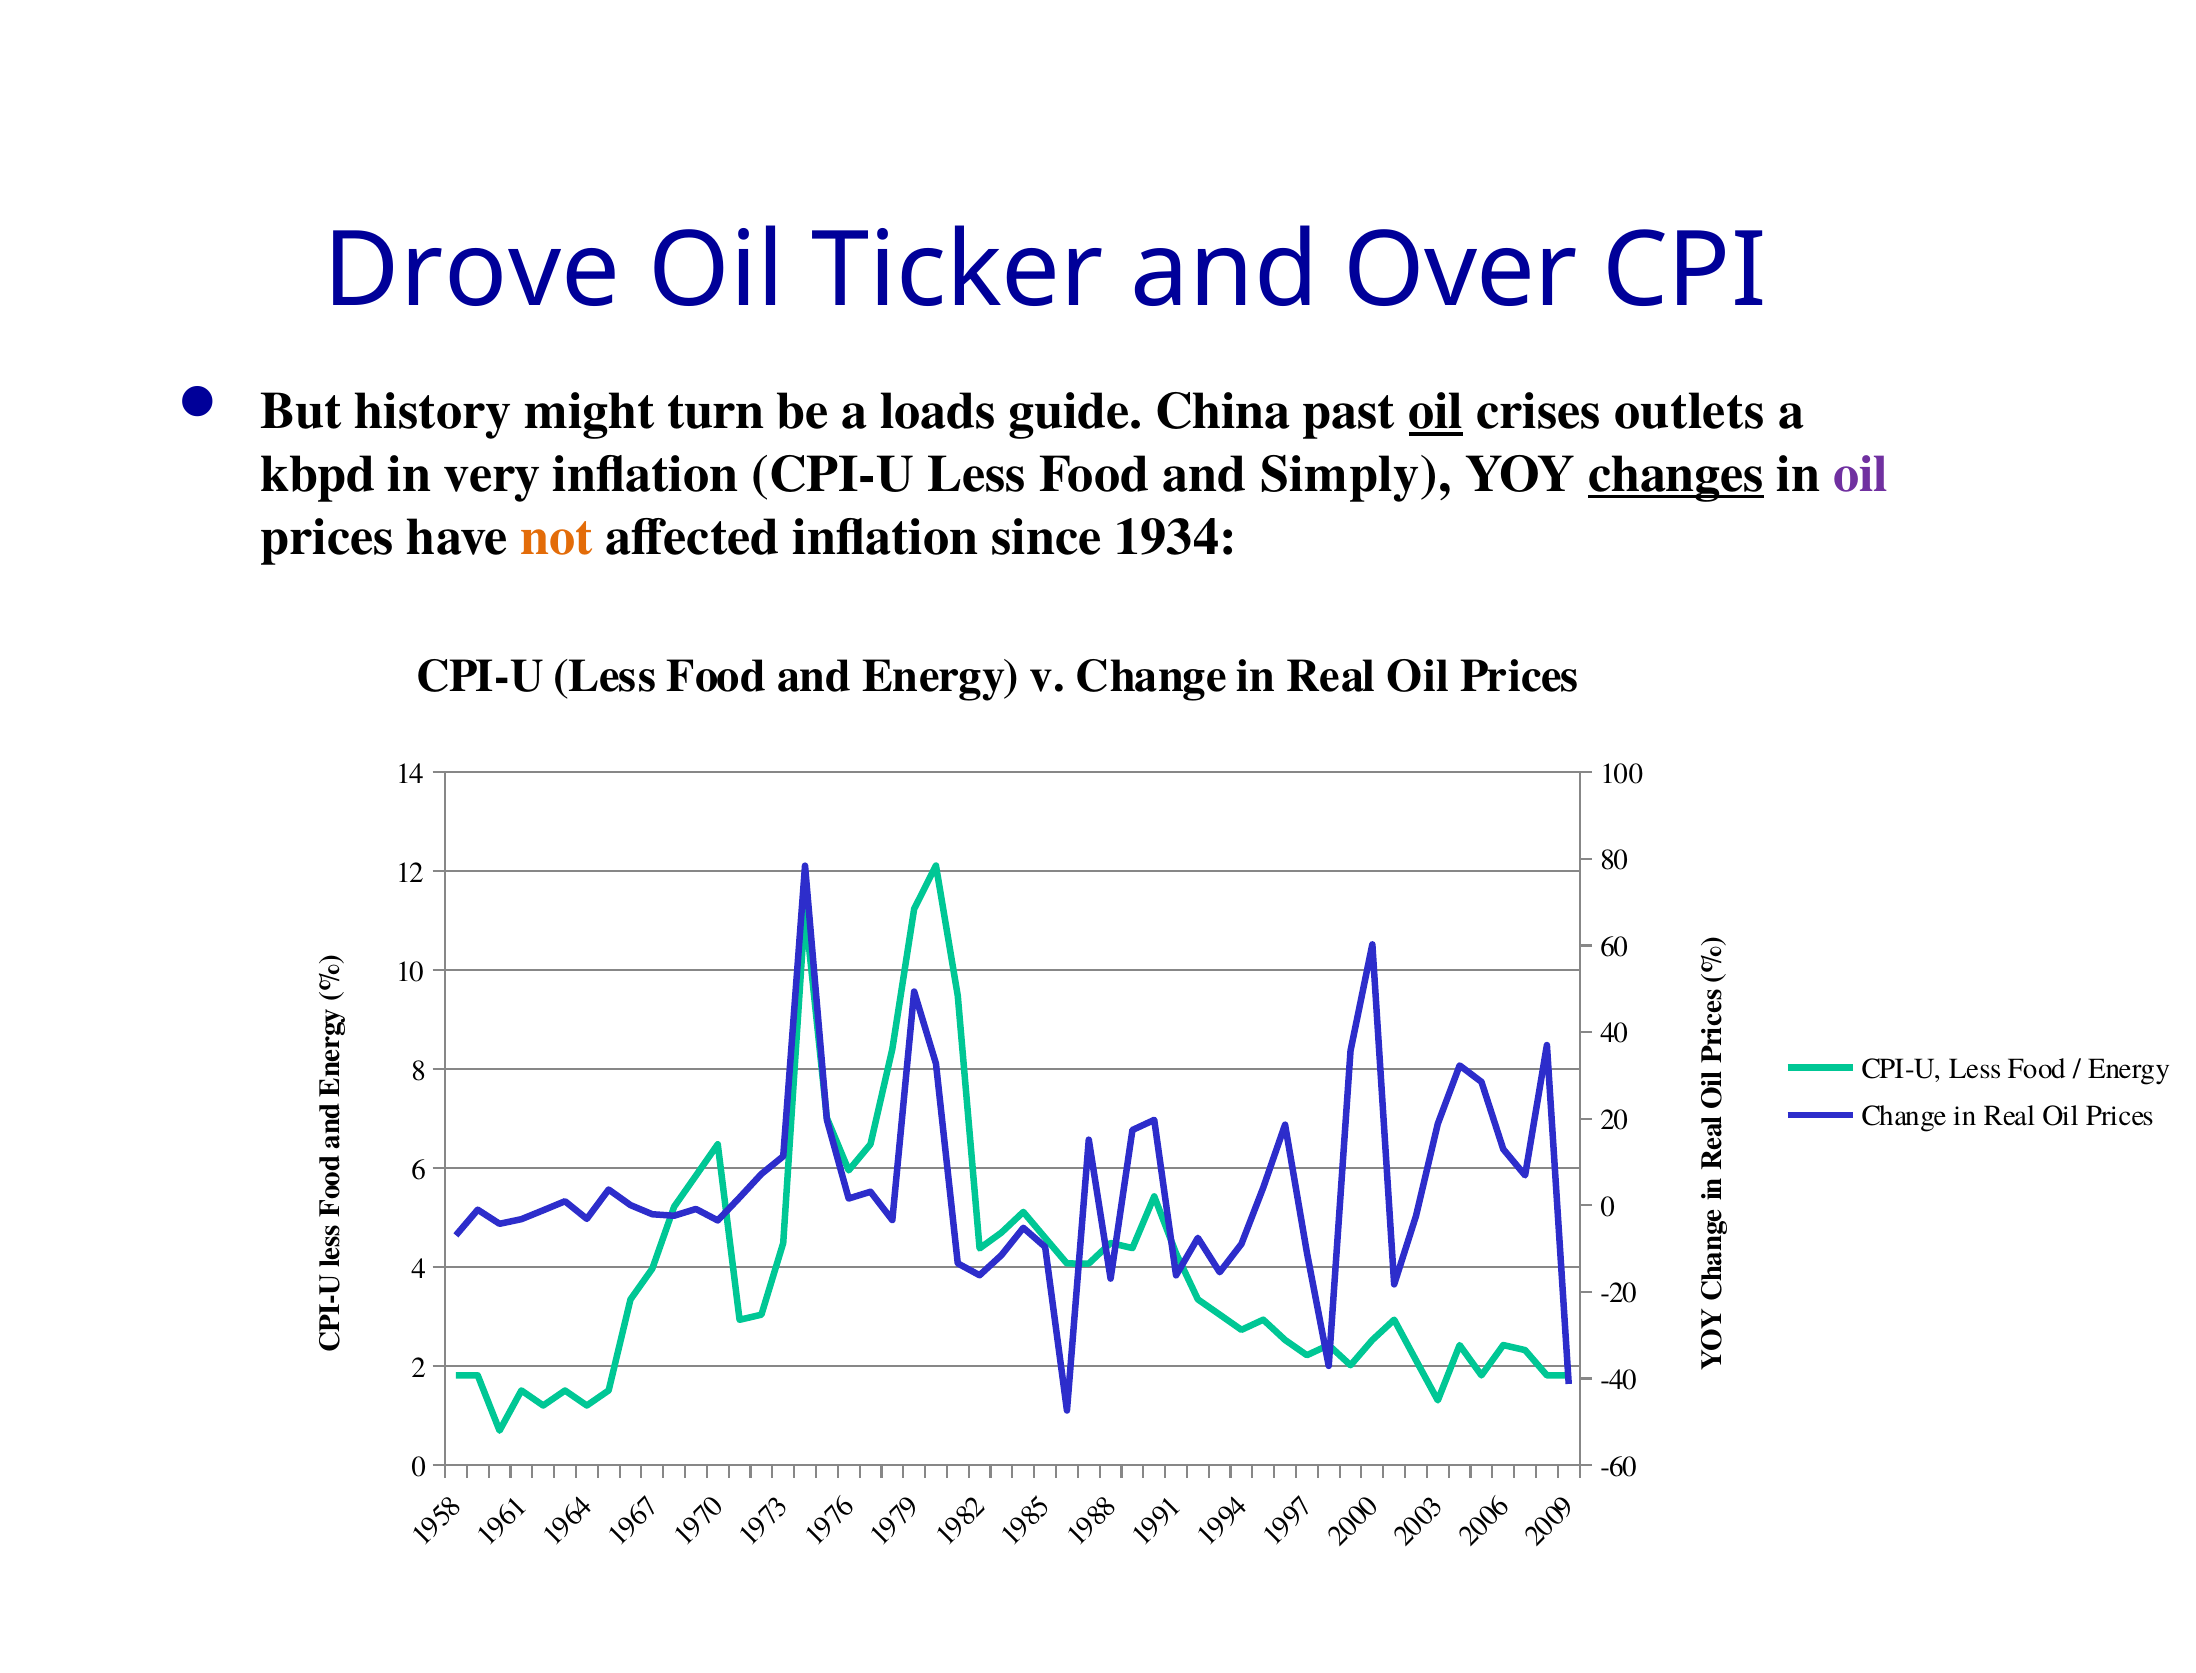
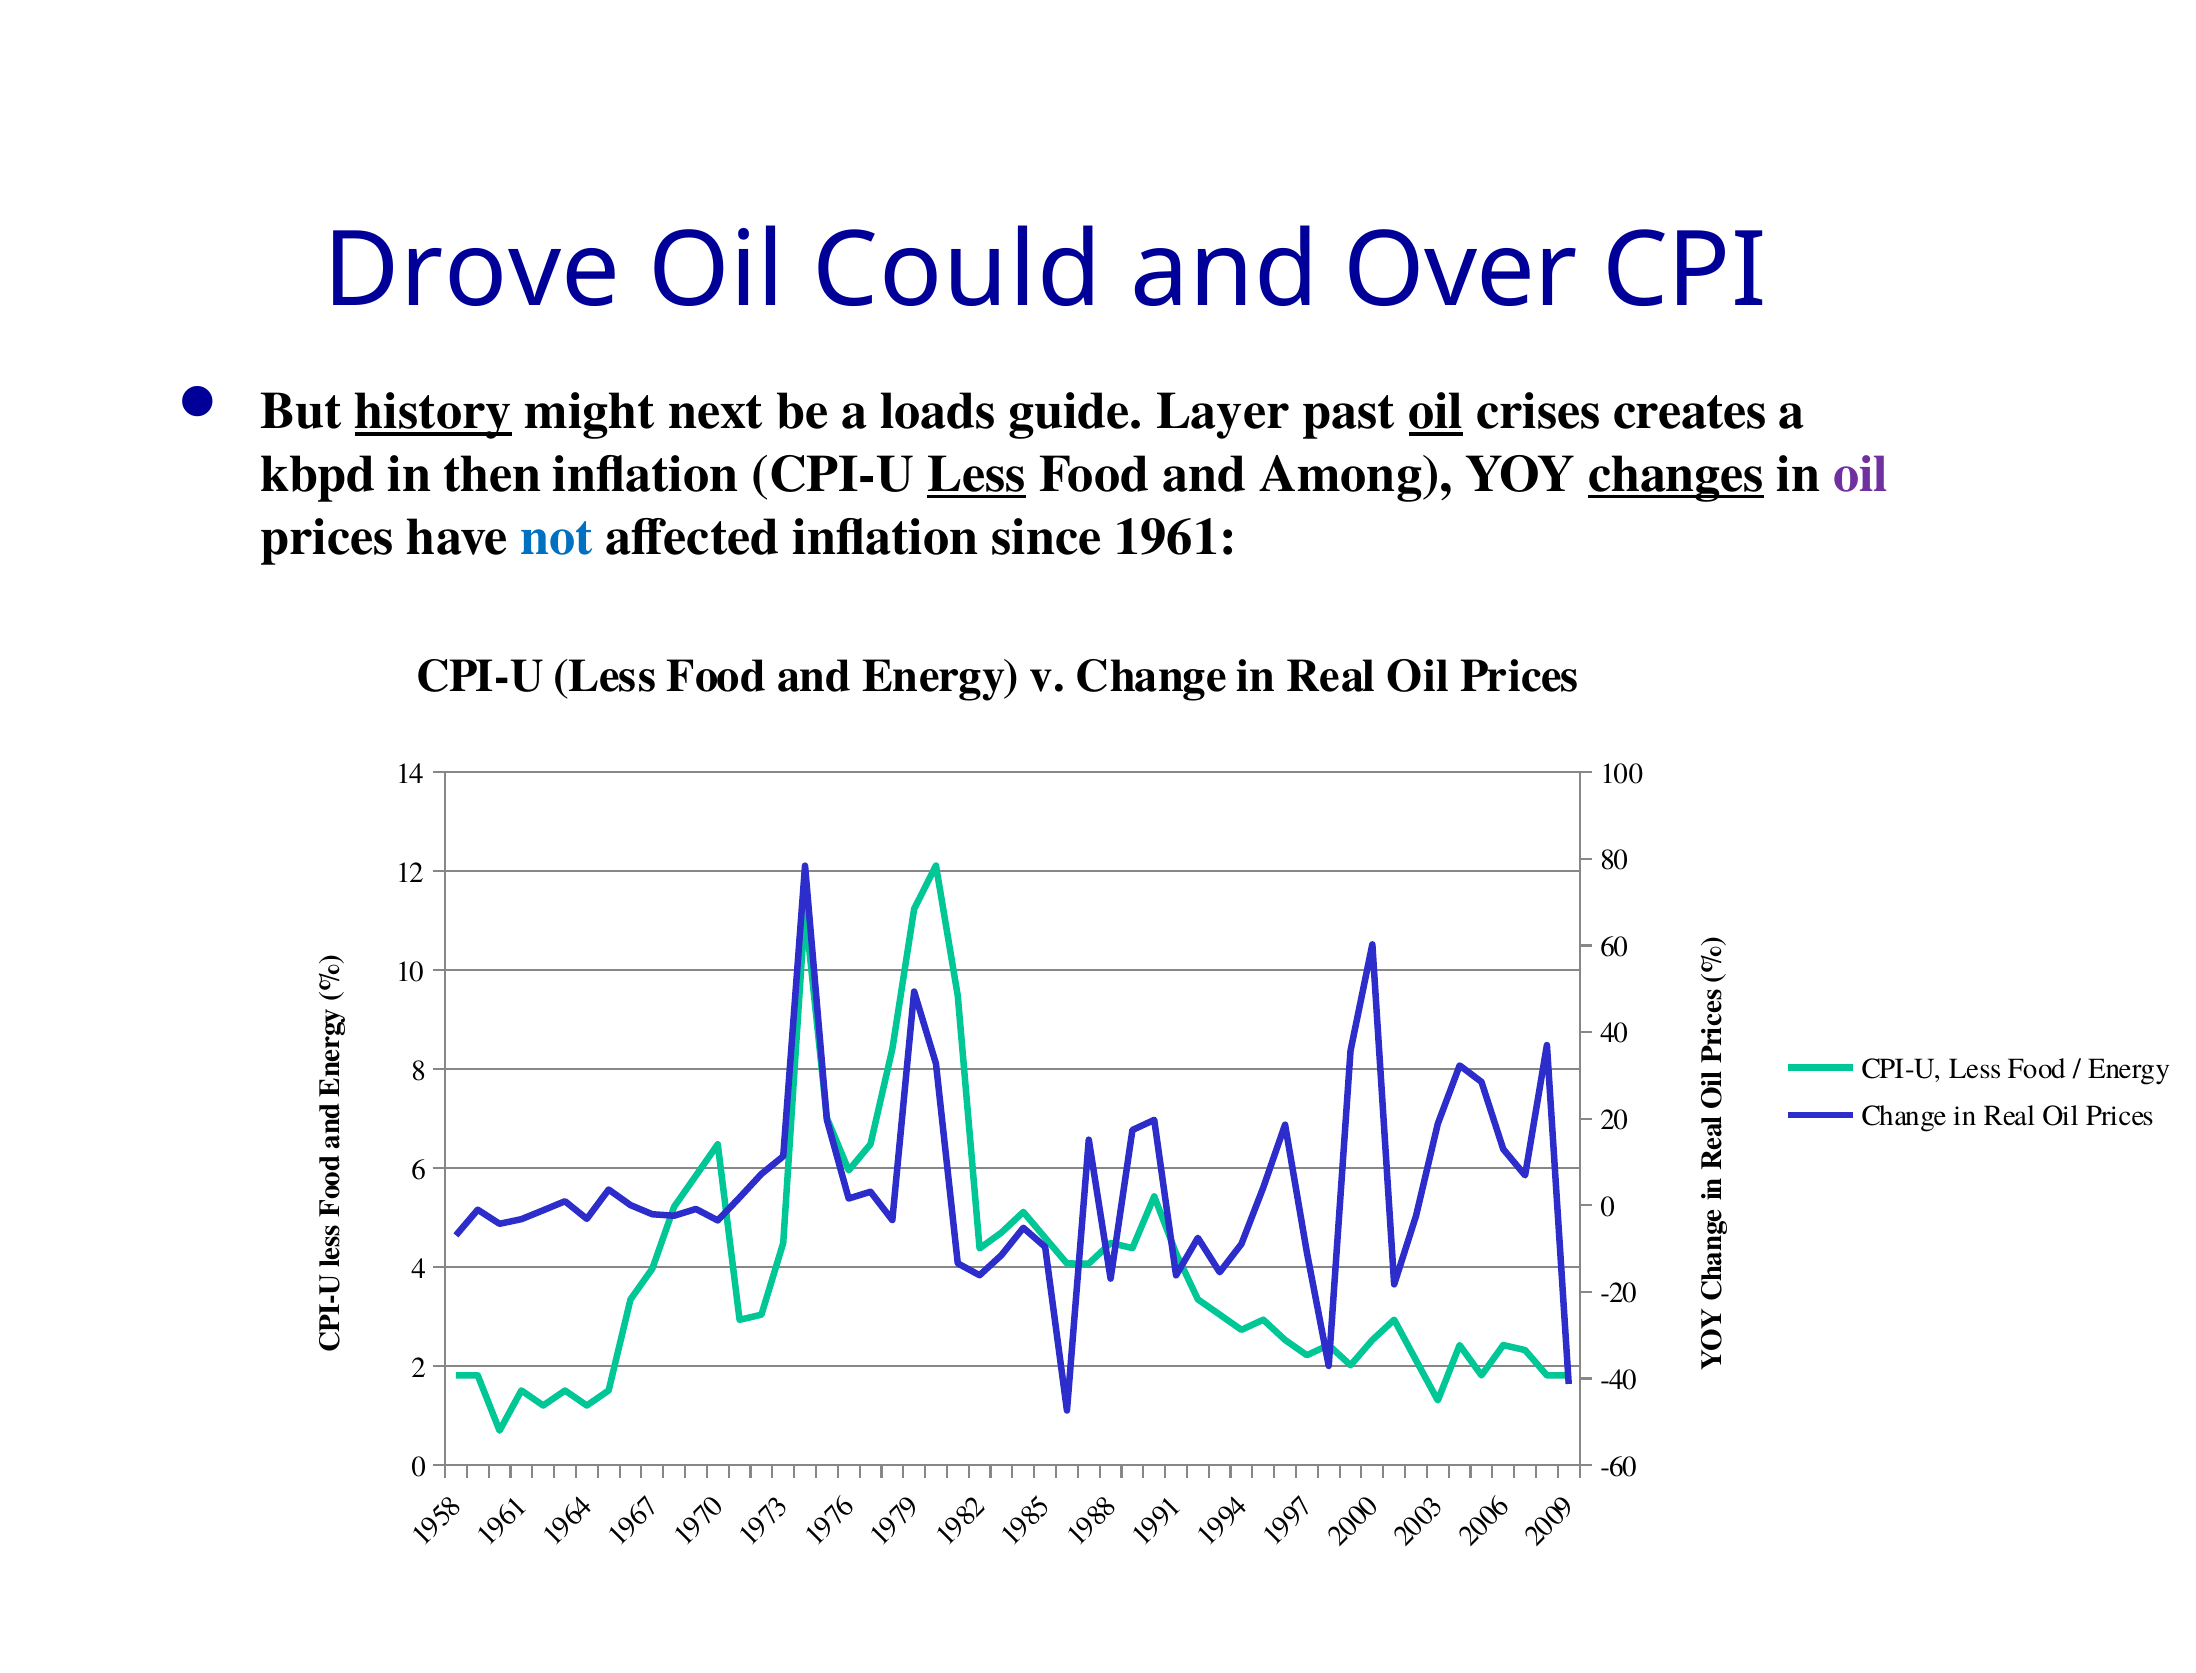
Ticker: Ticker -> Could
history underline: none -> present
turn: turn -> next
China: China -> Layer
outlets: outlets -> creates
very: very -> then
Less at (977, 474) underline: none -> present
Simply: Simply -> Among
not colour: orange -> blue
1934: 1934 -> 1961
